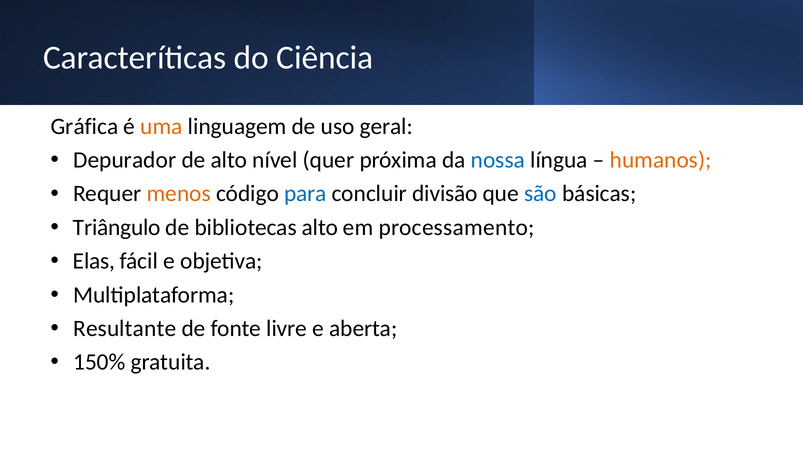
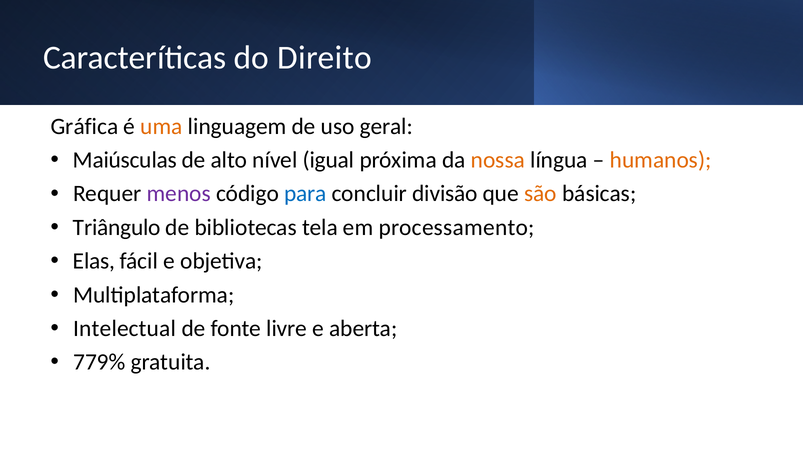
Ciência: Ciência -> Direito
Depurador: Depurador -> Maiúsculas
quer: quer -> igual
nossa colour: blue -> orange
menos colour: orange -> purple
são colour: blue -> orange
bibliotecas alto: alto -> tela
Resultante: Resultante -> Intelectual
150%: 150% -> 779%
